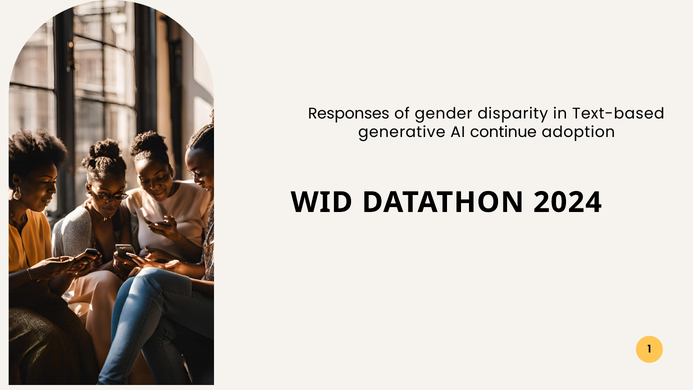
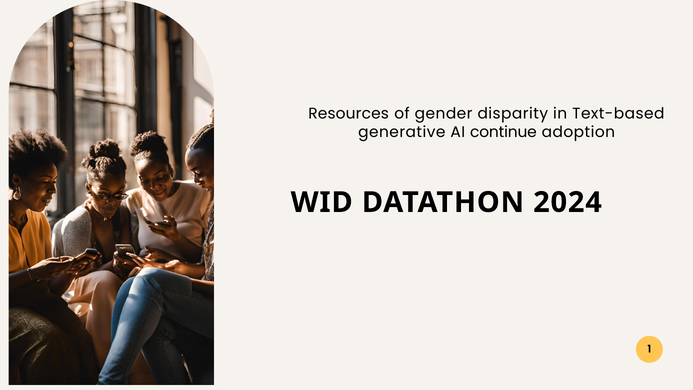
Responses: Responses -> Resources
